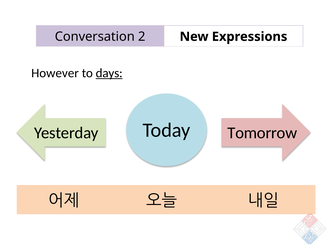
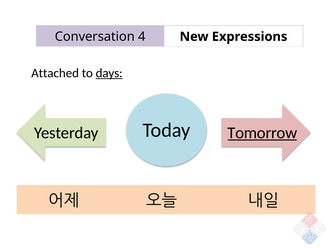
2: 2 -> 4
However: However -> Attached
Tomorrow underline: none -> present
